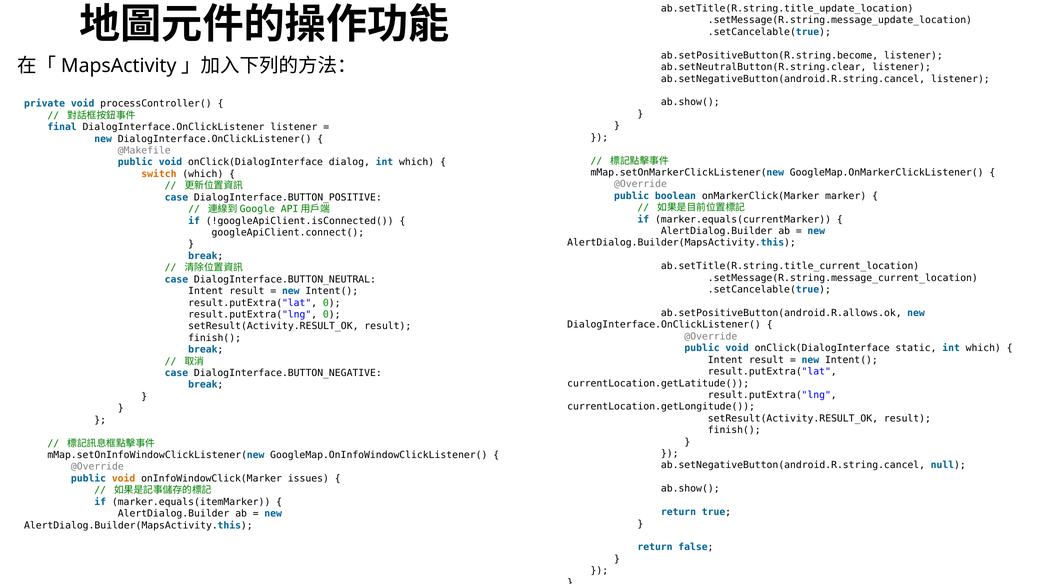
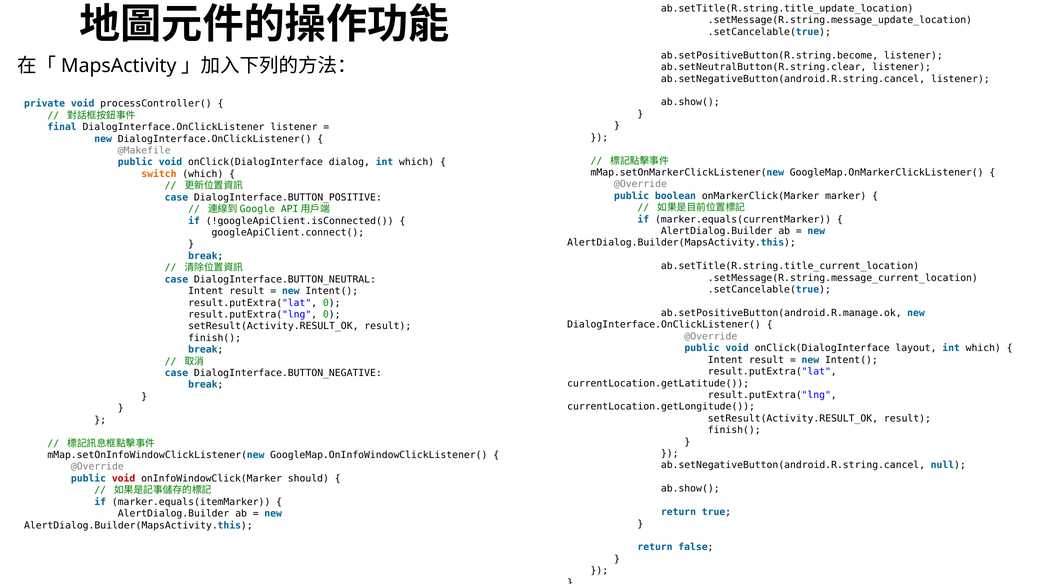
ab.setPositiveButton(android.R.allows.ok: ab.setPositiveButton(android.R.allows.ok -> ab.setPositiveButton(android.R.manage.ok
static: static -> layout
void at (124, 479) colour: orange -> red
issues: issues -> should
